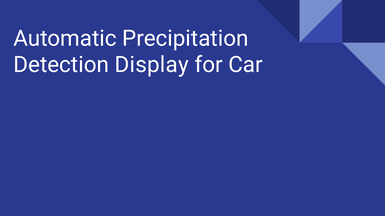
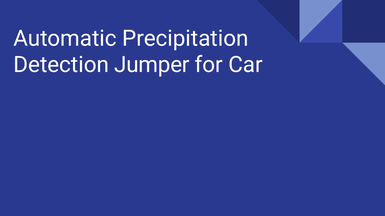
Display: Display -> Jumper
